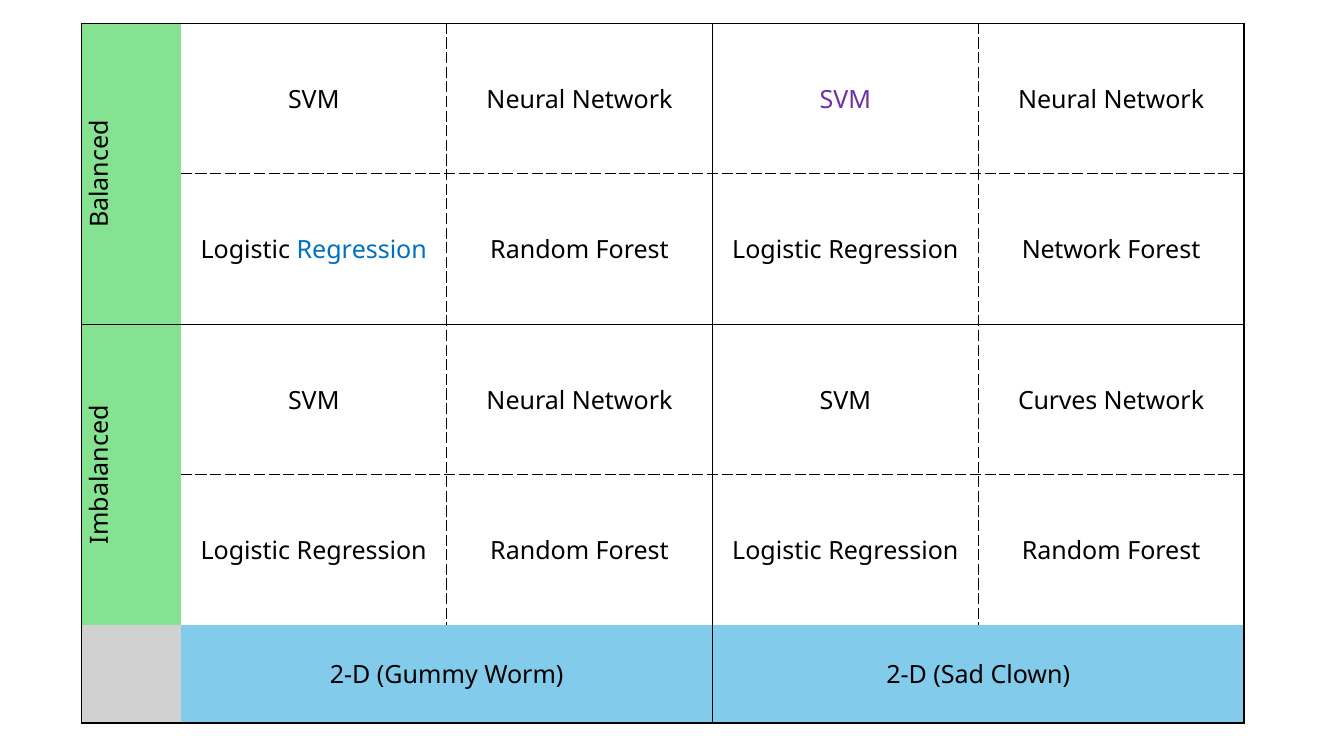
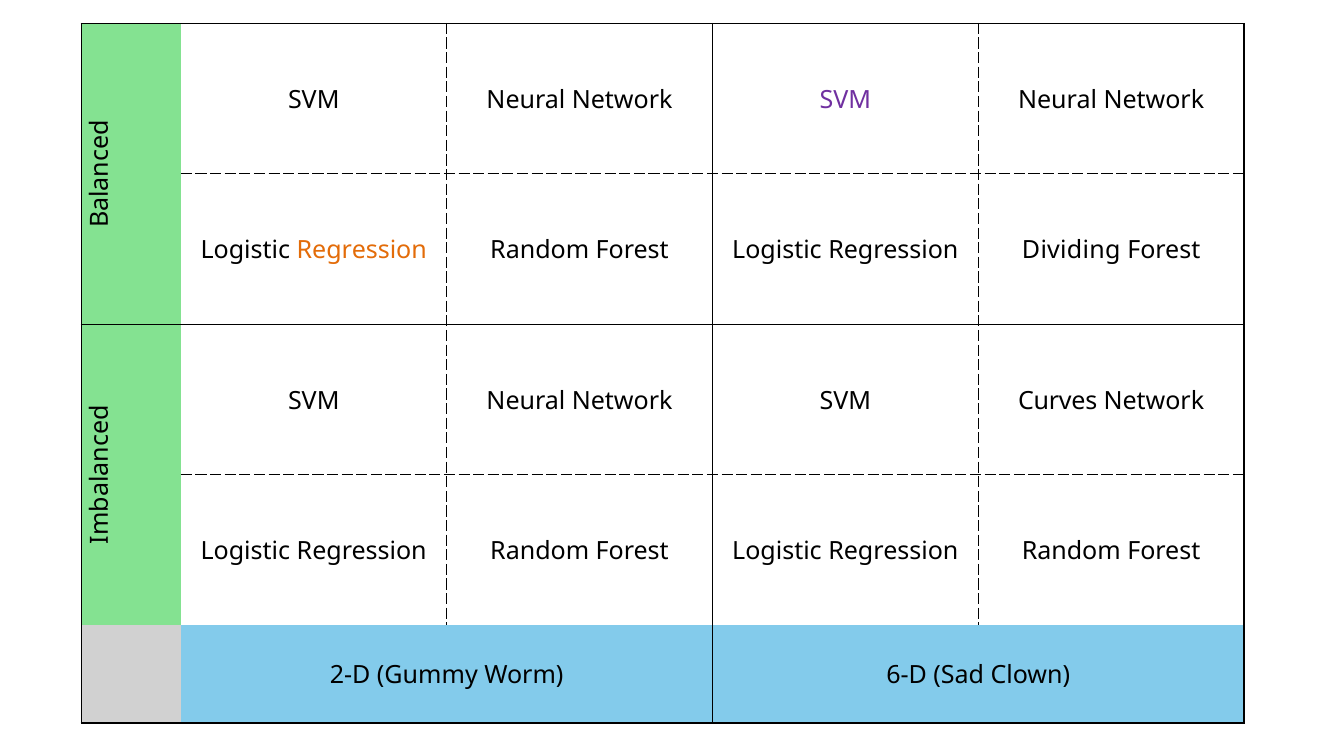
Regression at (362, 250) colour: blue -> orange
Regression Network: Network -> Dividing
Worm 2-D: 2-D -> 6-D
